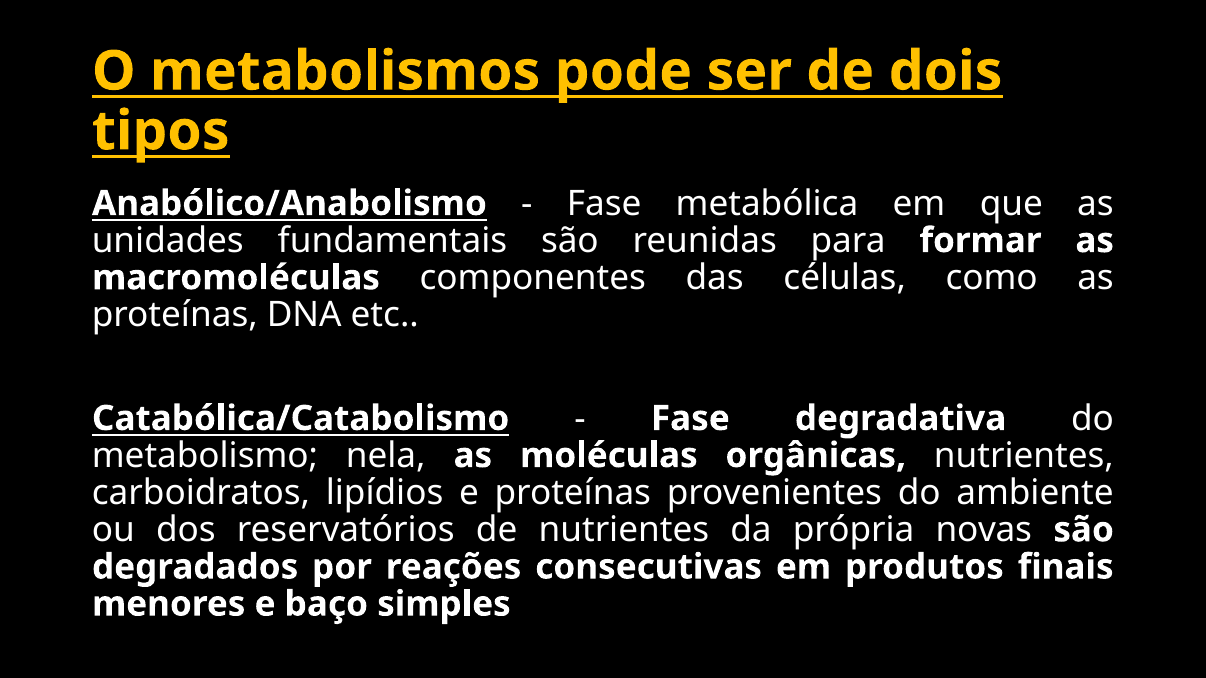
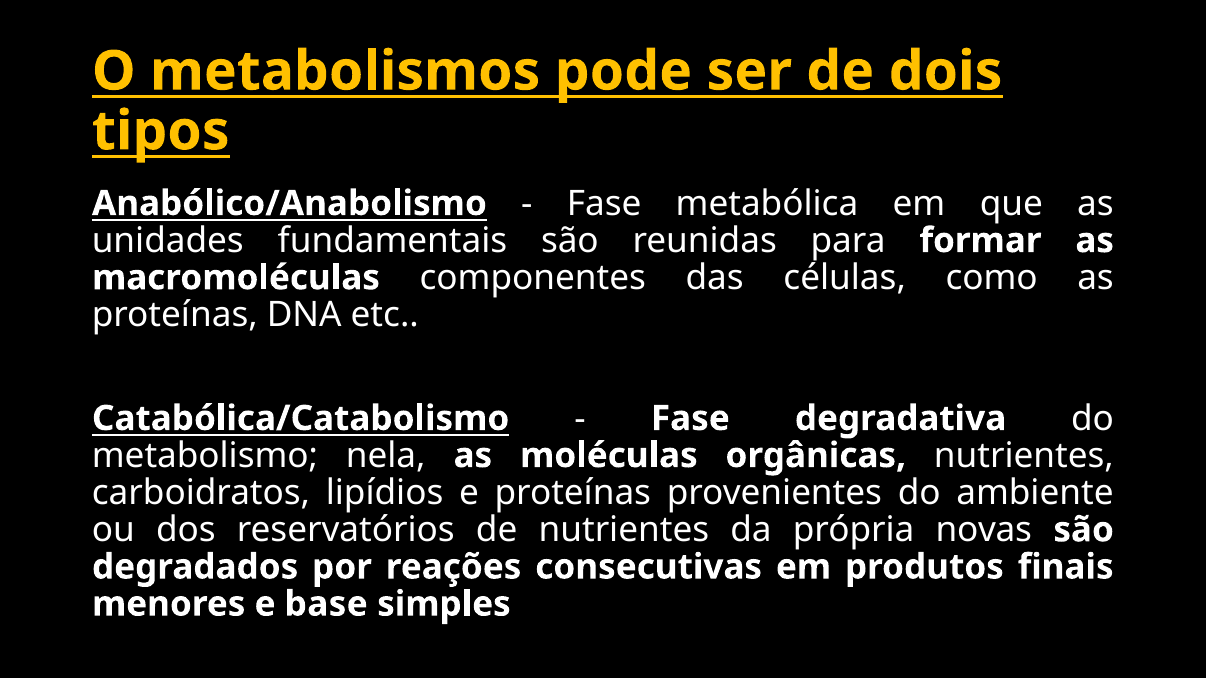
baço: baço -> base
